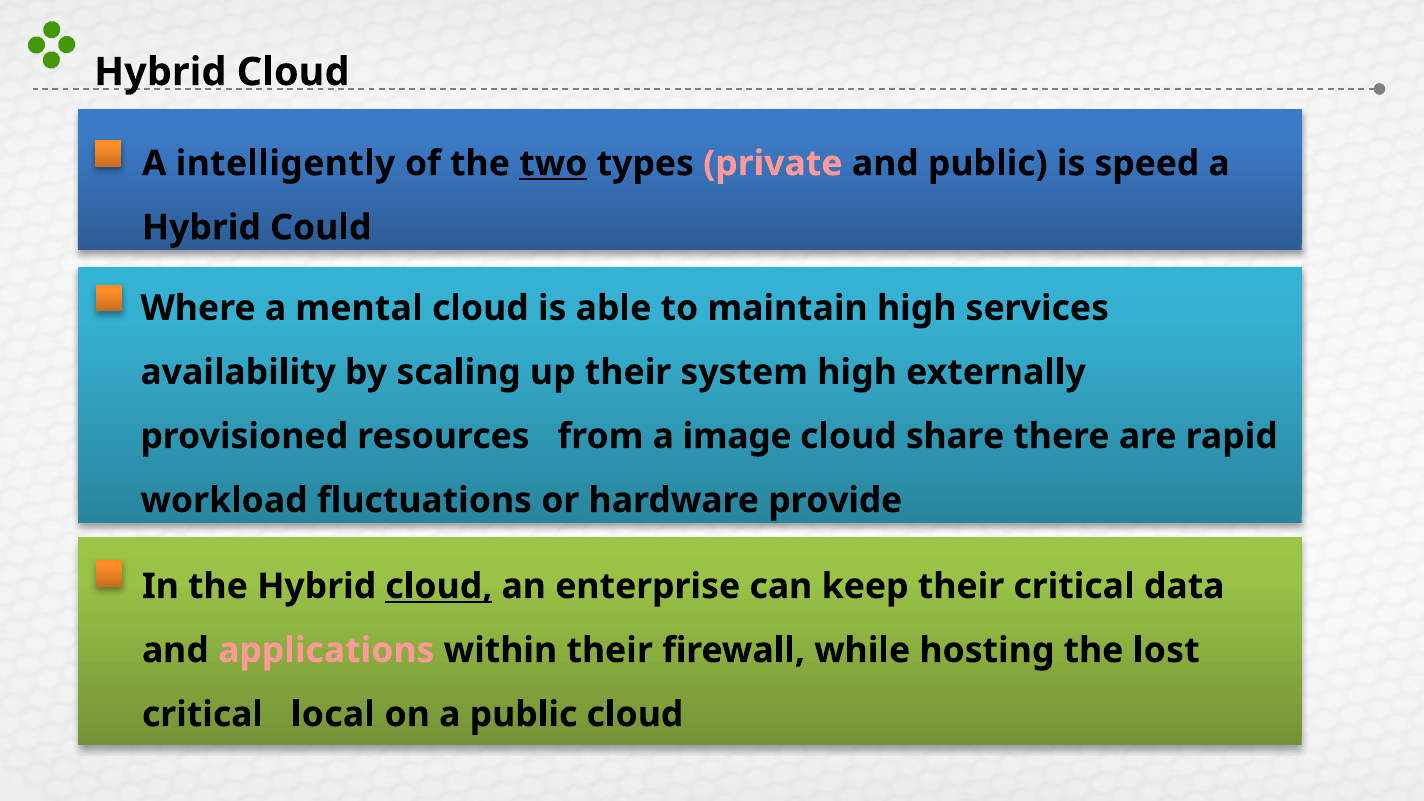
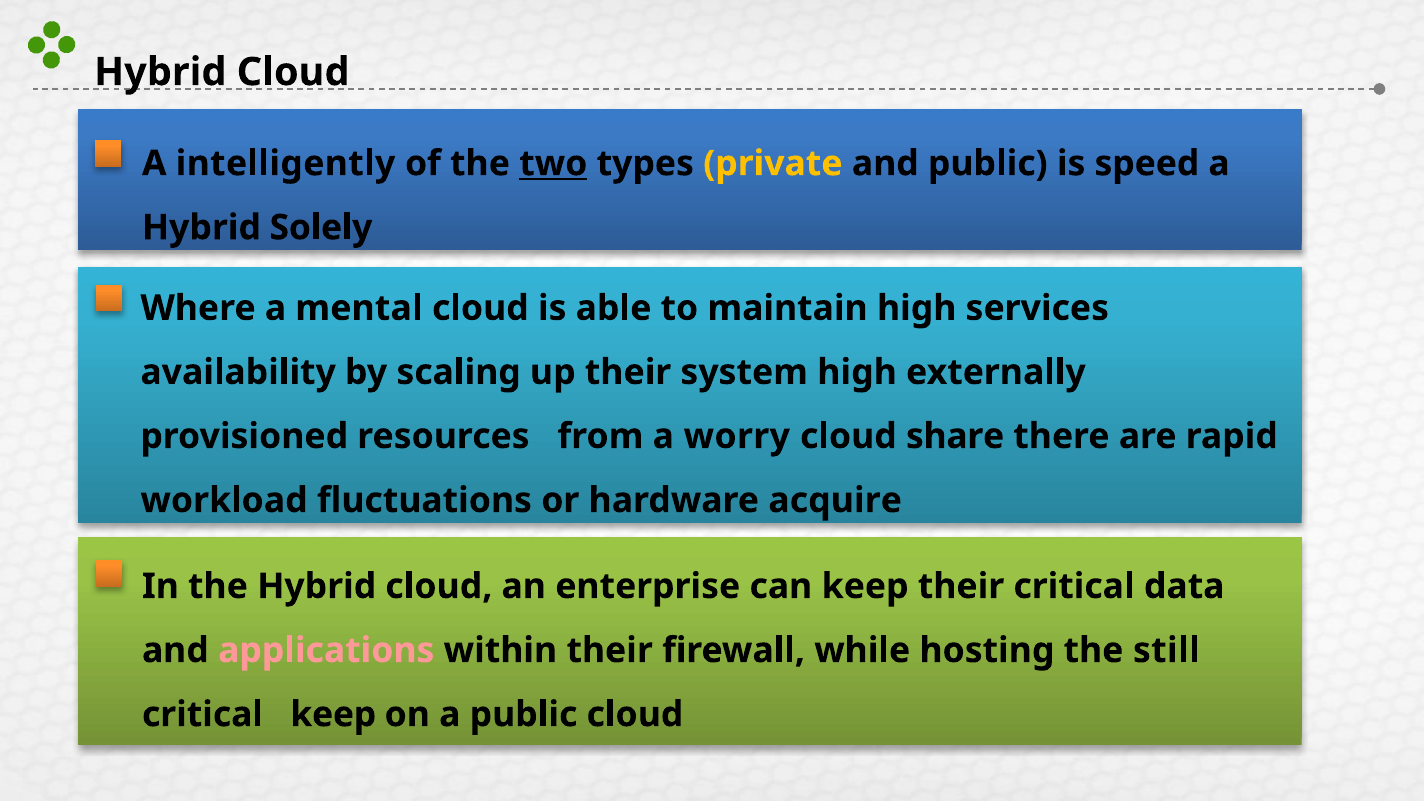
private colour: pink -> yellow
Could: Could -> Solely
image: image -> worry
provide: provide -> acquire
cloud at (439, 586) underline: present -> none
lost: lost -> still
critical local: local -> keep
